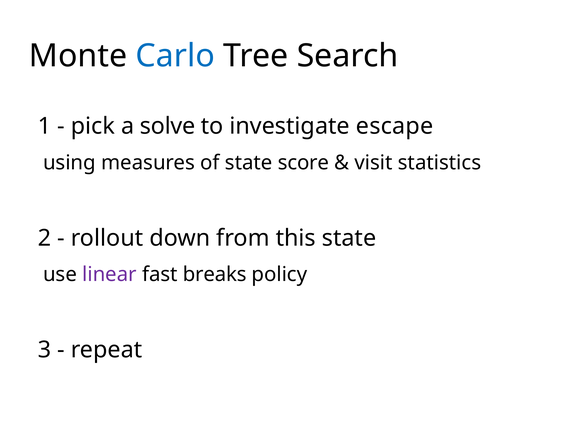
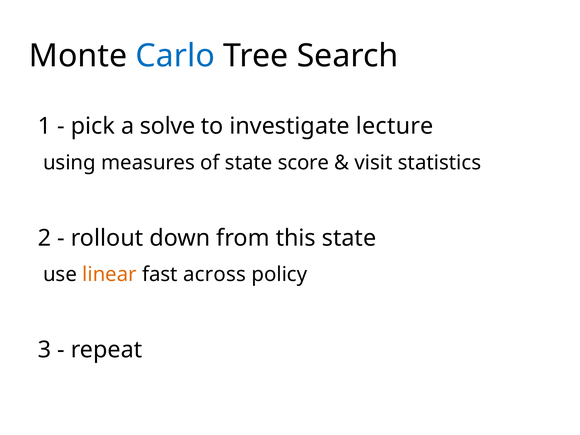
escape: escape -> lecture
linear colour: purple -> orange
breaks: breaks -> across
